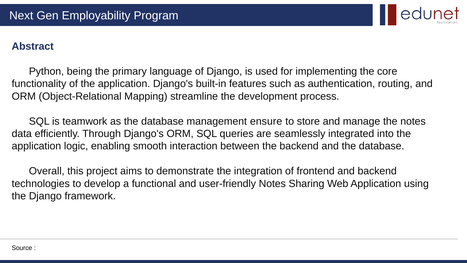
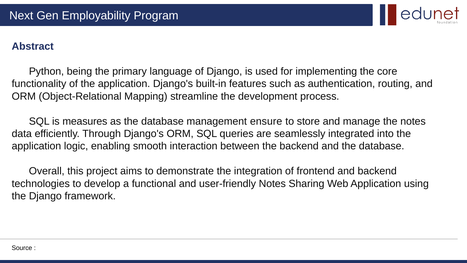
teamwork: teamwork -> measures
